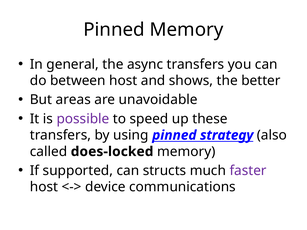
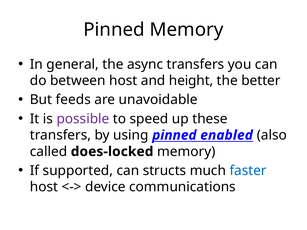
shows: shows -> height
areas: areas -> feeds
strategy: strategy -> enabled
faster colour: purple -> blue
